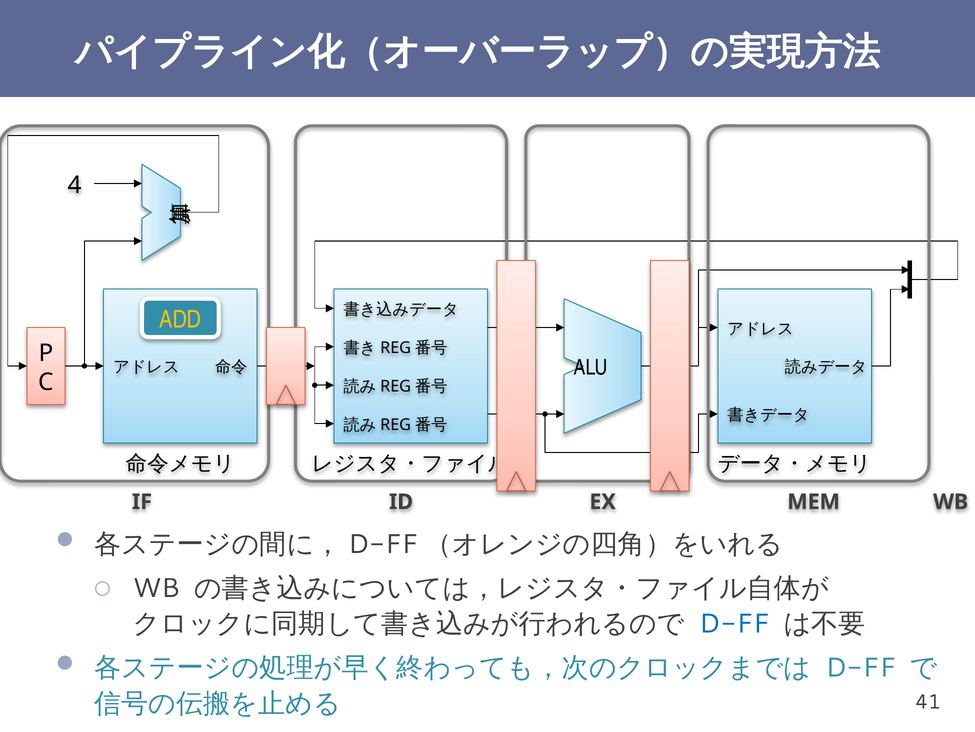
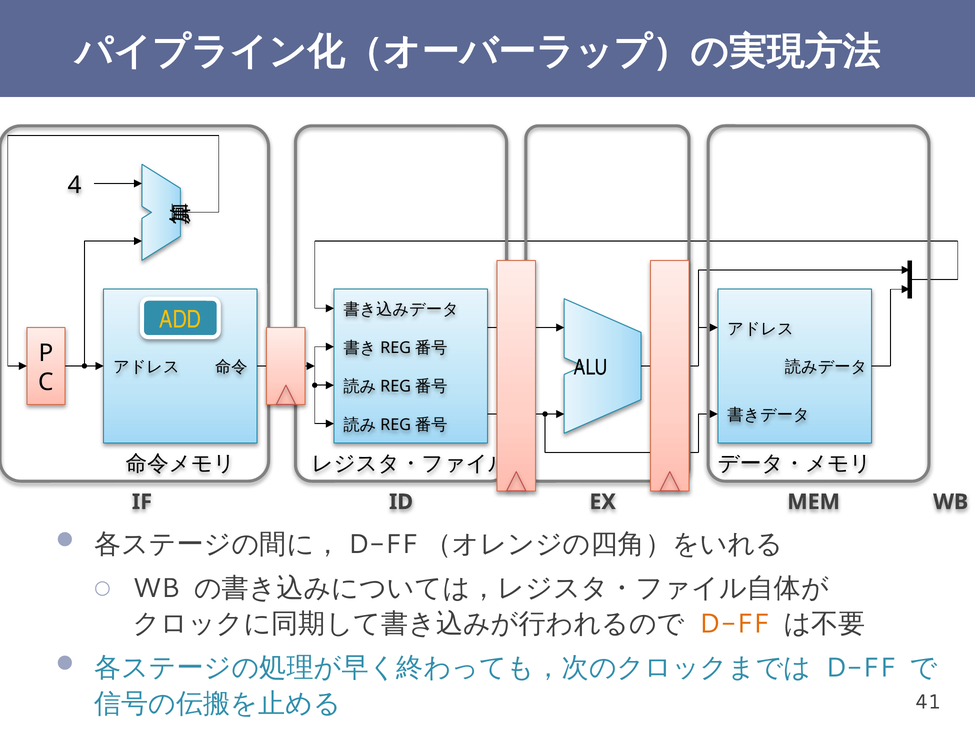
D-FF at (735, 623) colour: blue -> orange
